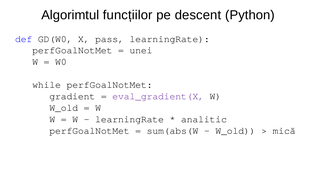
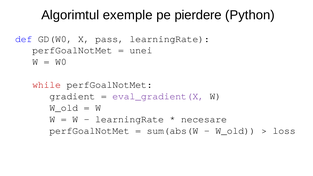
funcțiilor: funcțiilor -> exemple
descent: descent -> pierdere
while colour: black -> red
analitic: analitic -> necesare
mică: mică -> loss
